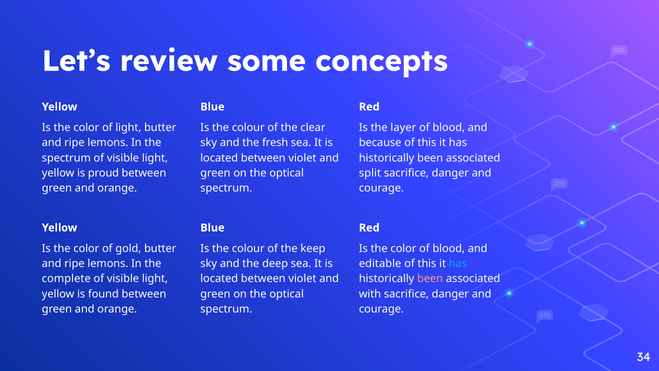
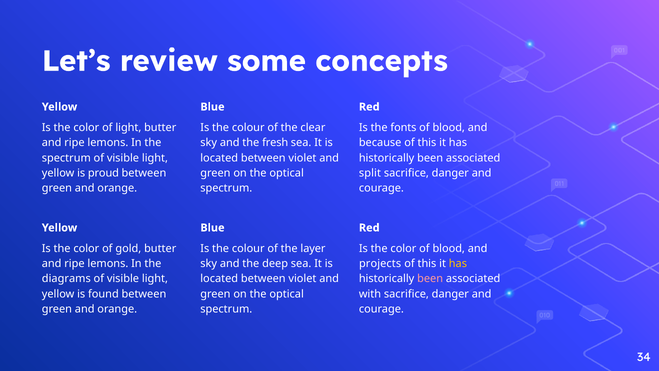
layer: layer -> fonts
keep: keep -> layer
editable: editable -> projects
has at (458, 263) colour: light blue -> yellow
complete: complete -> diagrams
